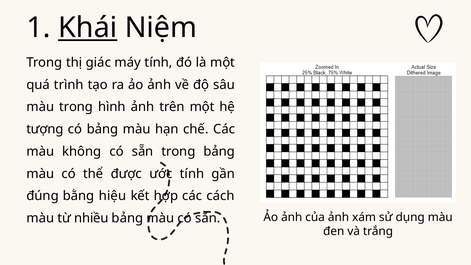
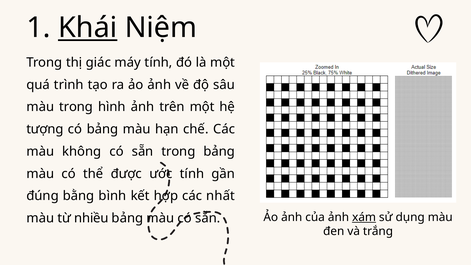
hiệu: hiệu -> bình
cách: cách -> nhất
xám underline: none -> present
